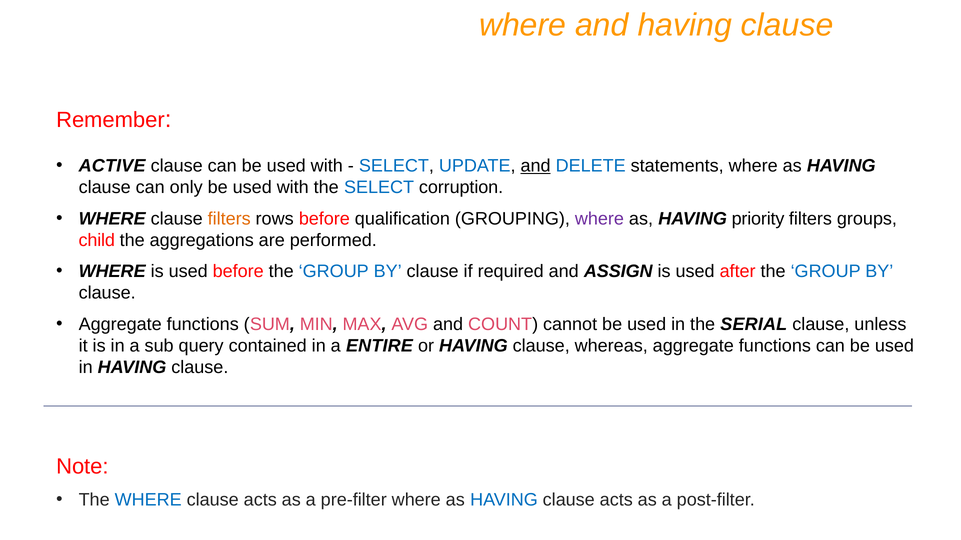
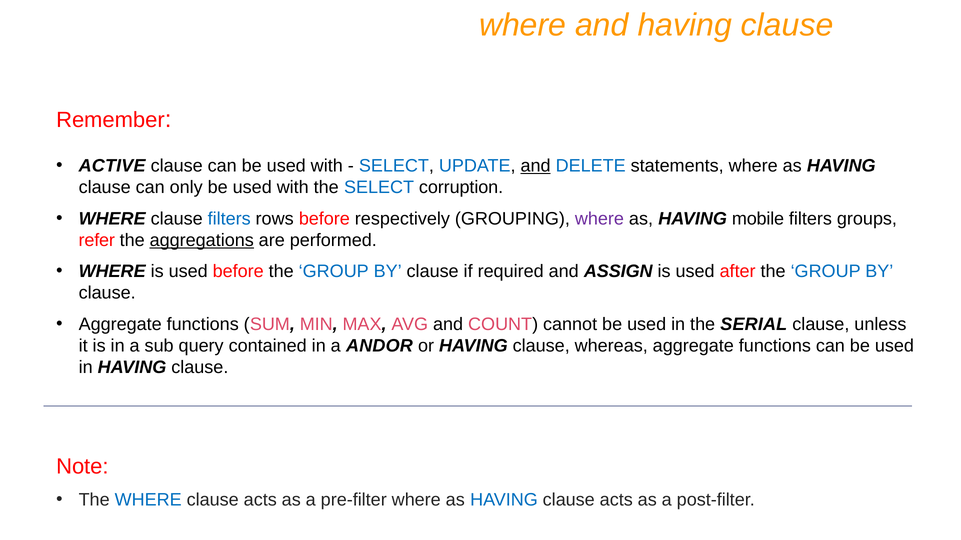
filters at (229, 219) colour: orange -> blue
qualification: qualification -> respectively
priority: priority -> mobile
child: child -> refer
aggregations underline: none -> present
ENTIRE: ENTIRE -> ANDOR
